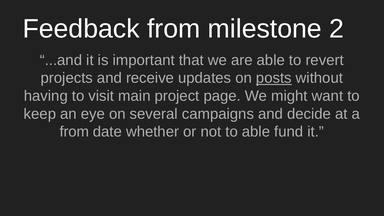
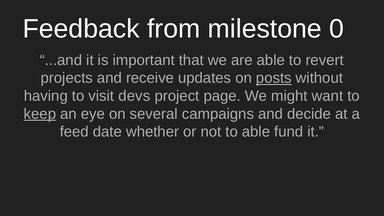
2: 2 -> 0
main: main -> devs
keep underline: none -> present
from at (74, 132): from -> feed
